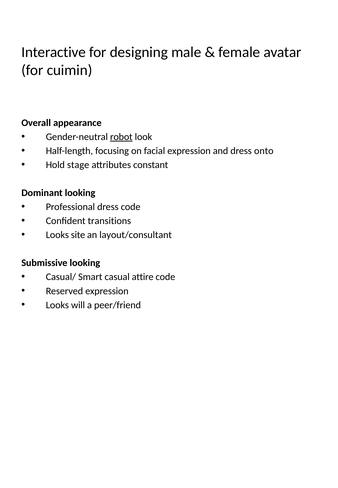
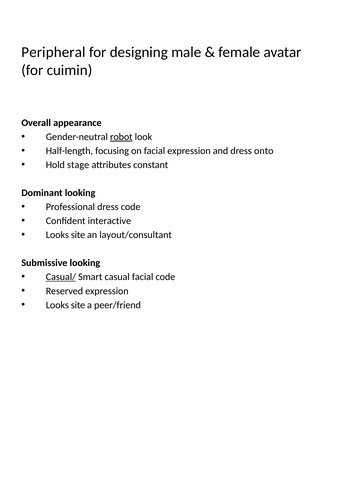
Interactive: Interactive -> Peripheral
transitions: transitions -> interactive
Casual/ underline: none -> present
casual attire: attire -> facial
will at (78, 305): will -> site
